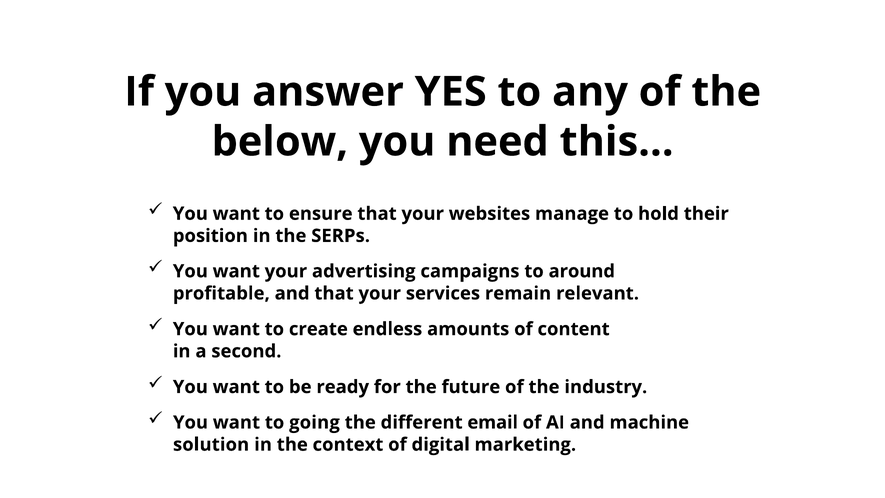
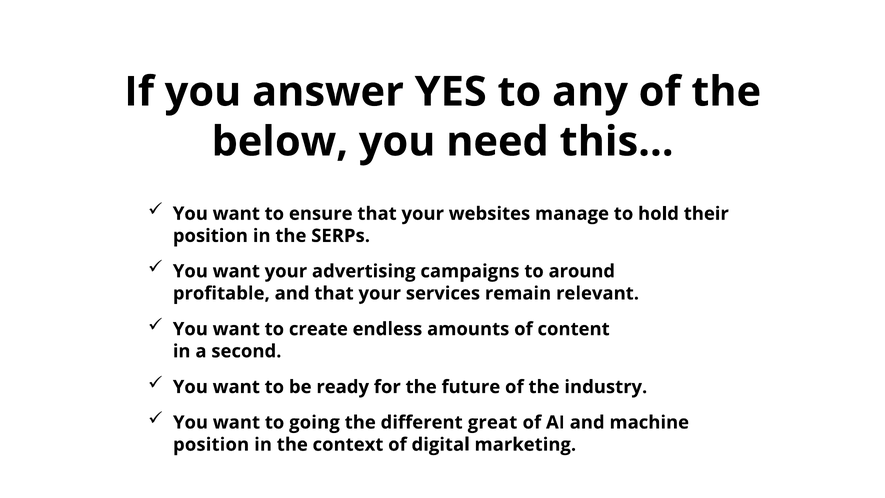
email: email -> great
solution at (211, 444): solution -> position
